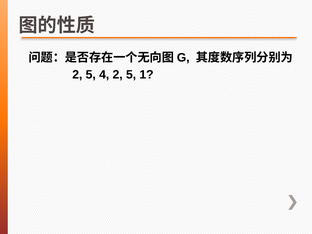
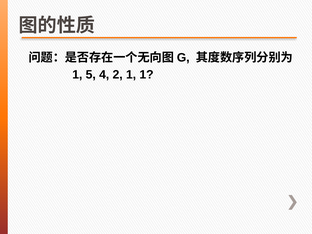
2 at (77, 75): 2 -> 1
4 2 5: 5 -> 1
